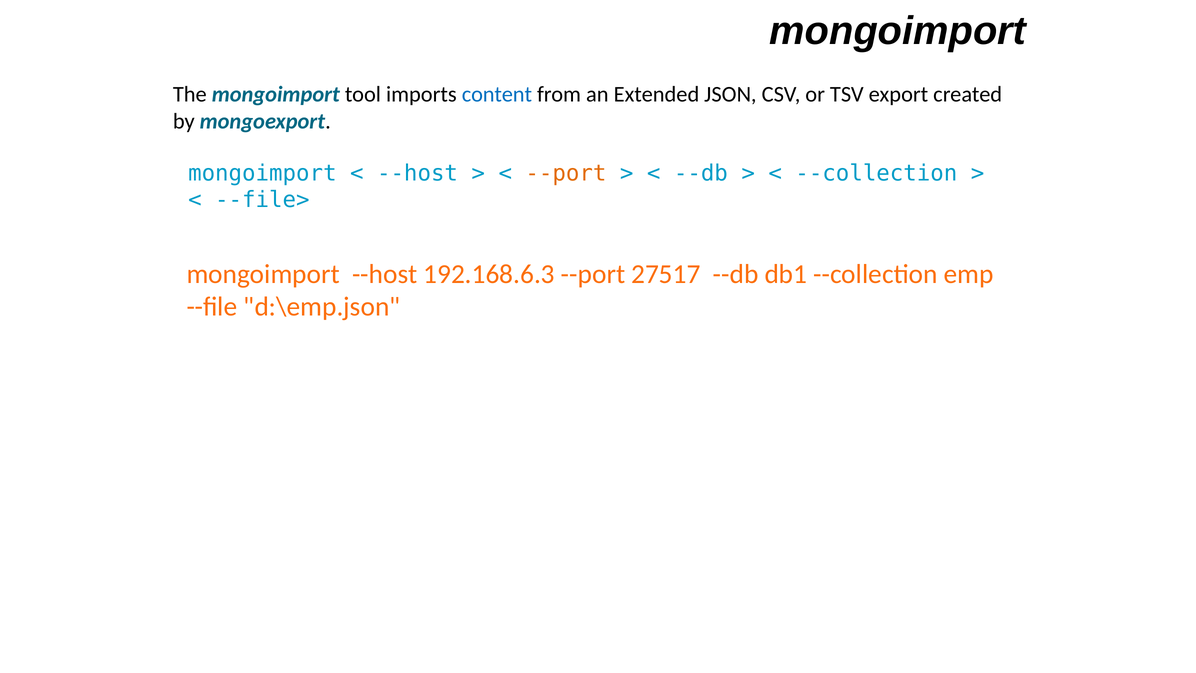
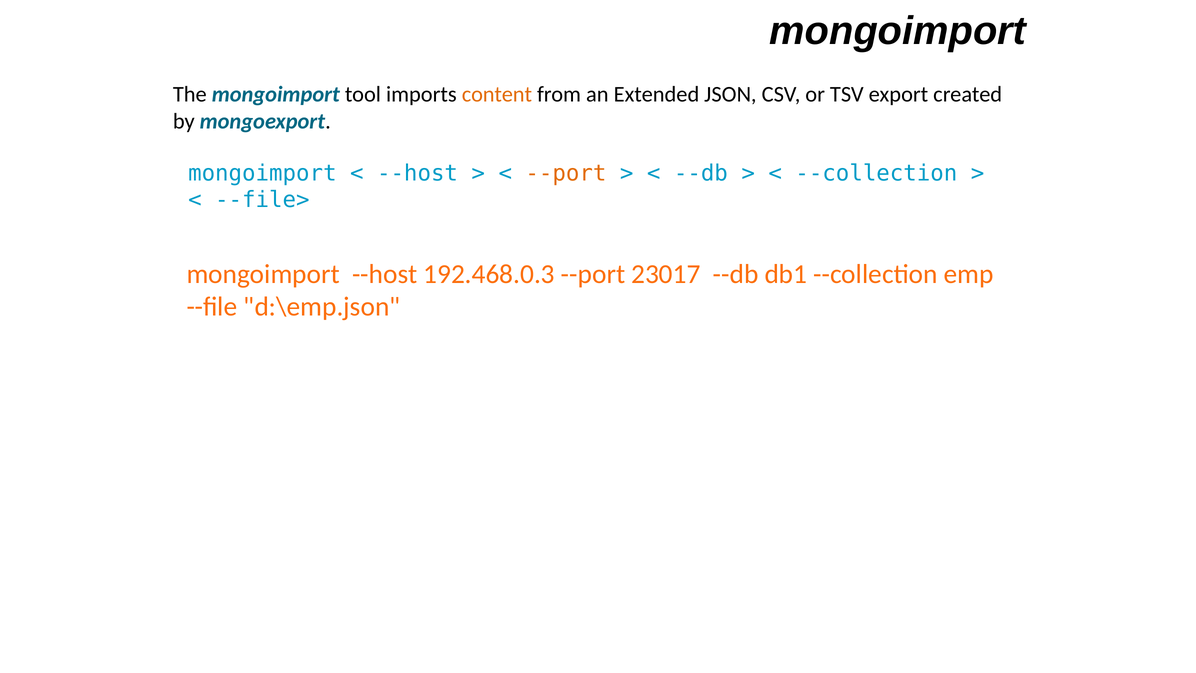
content colour: blue -> orange
192.168.6.3: 192.168.6.3 -> 192.468.0.3
27517: 27517 -> 23017
